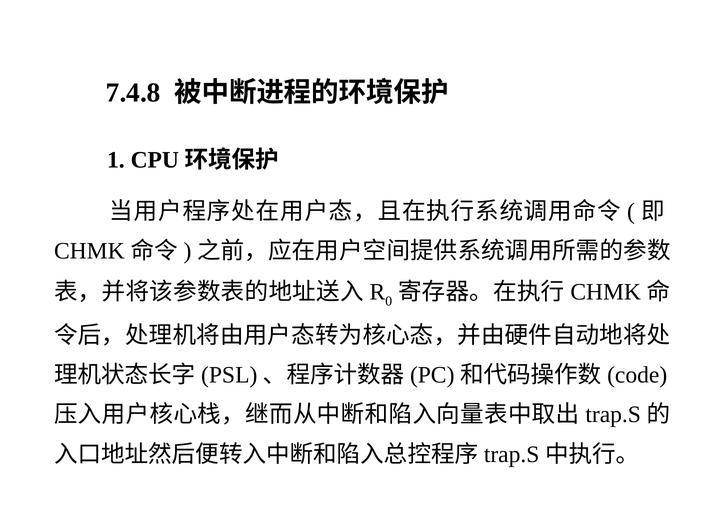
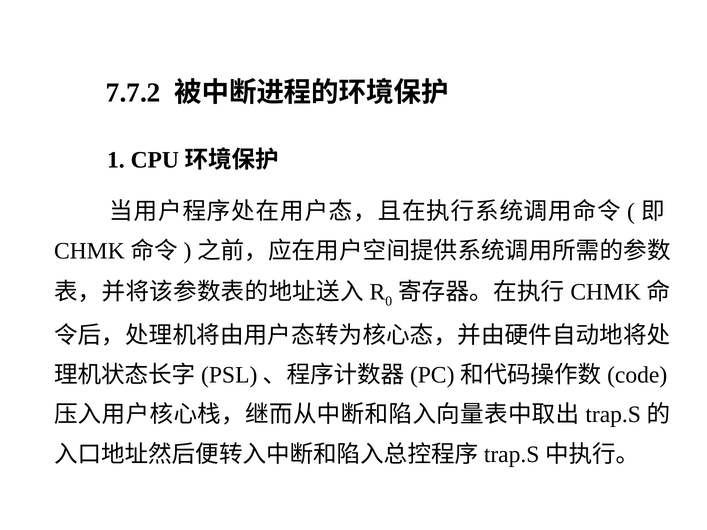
7.4.8: 7.4.8 -> 7.7.2
